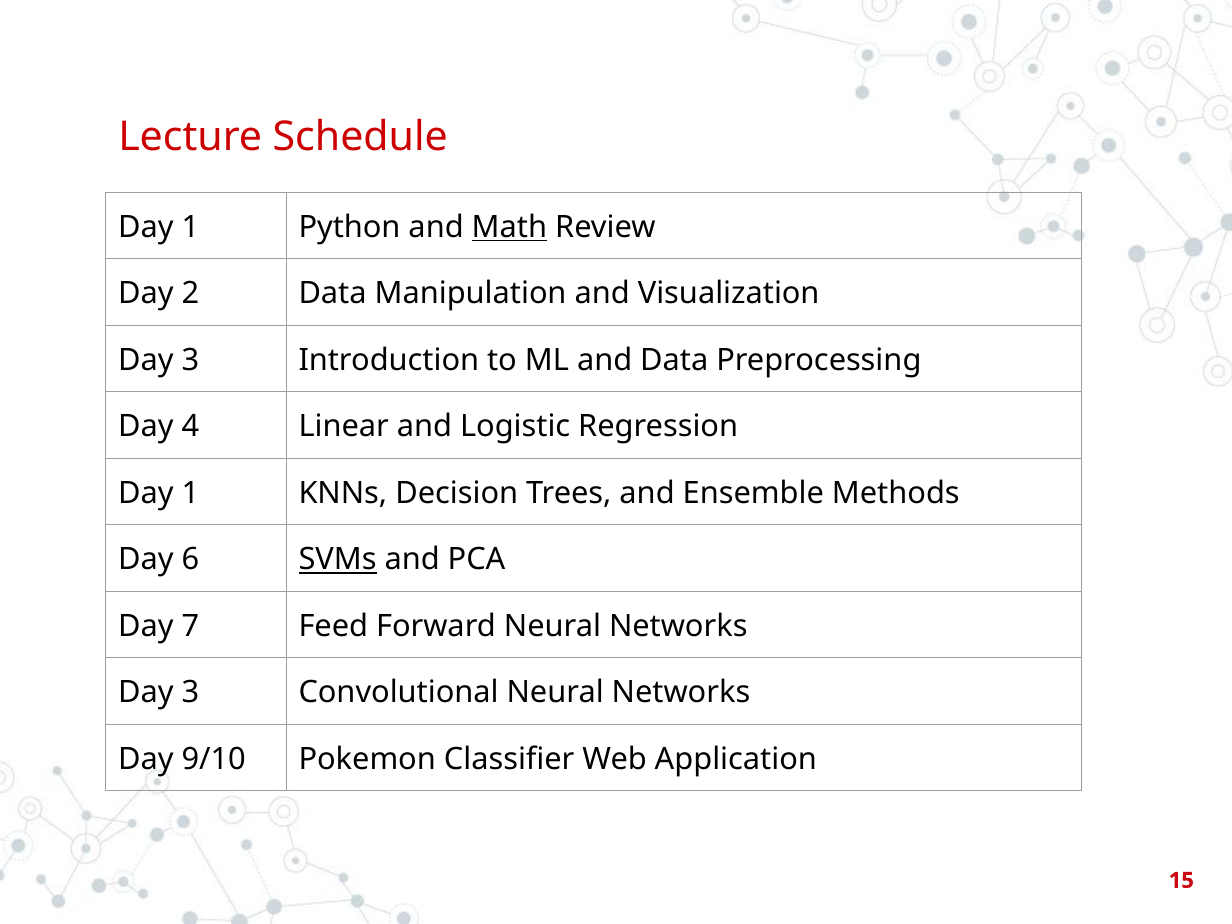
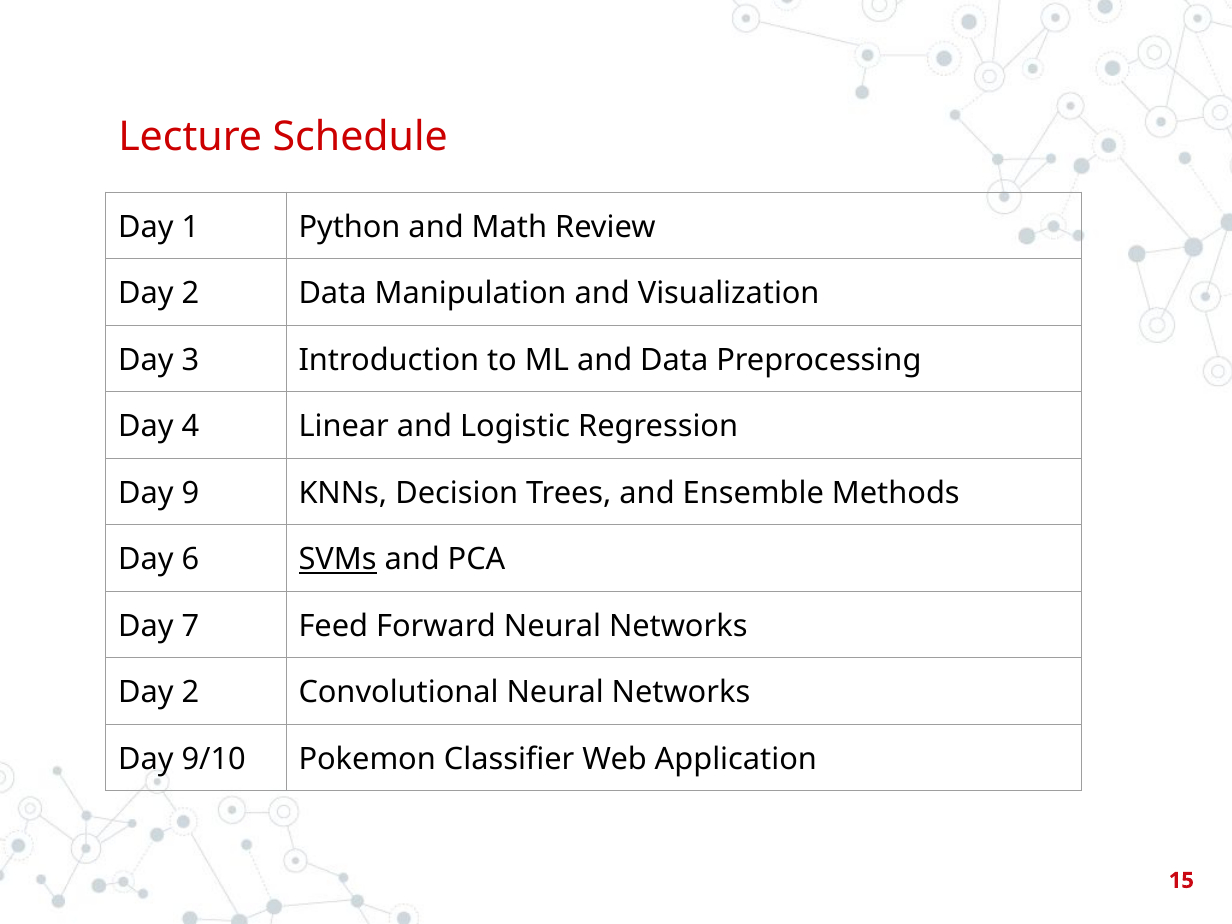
Math underline: present -> none
1 at (190, 493): 1 -> 9
3 at (190, 693): 3 -> 2
